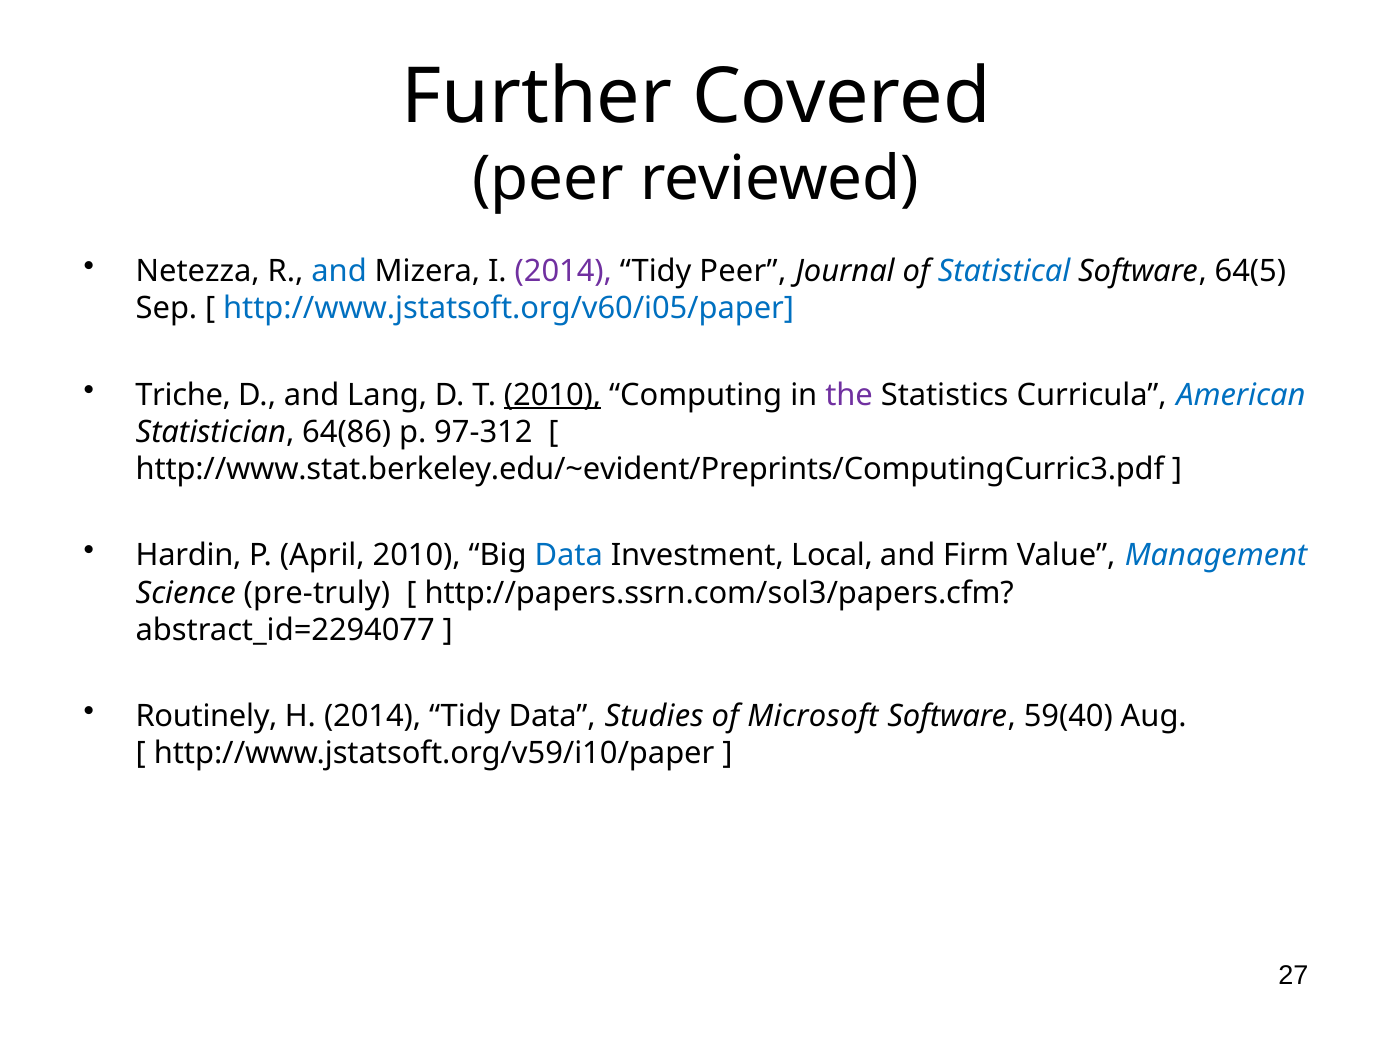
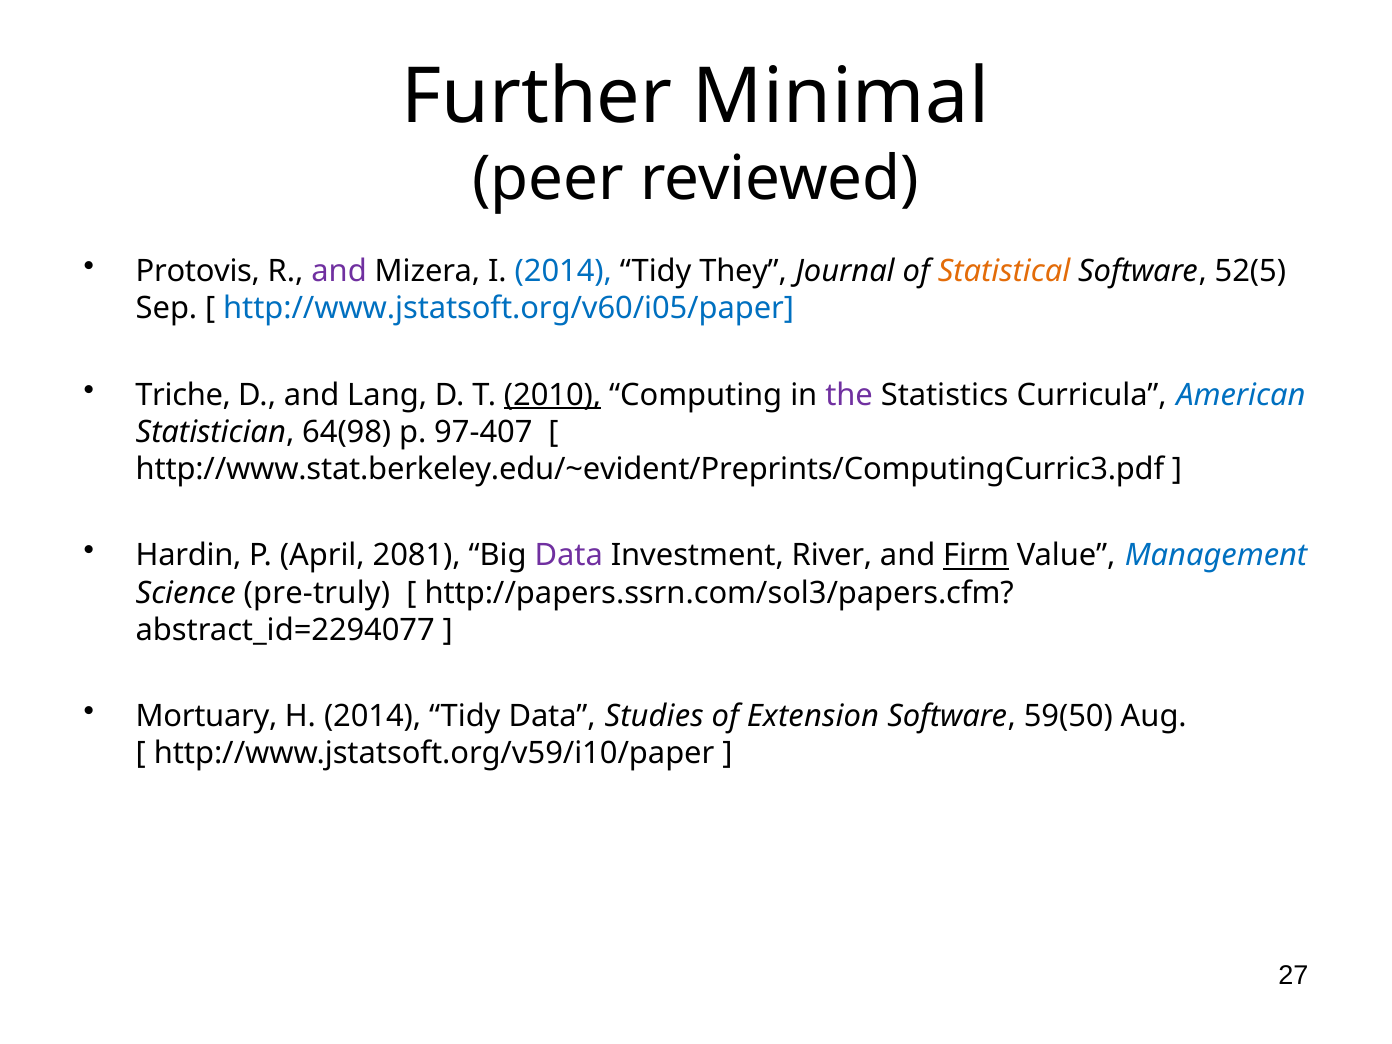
Covered: Covered -> Minimal
Netezza: Netezza -> Protovis
and at (339, 271) colour: blue -> purple
2014 at (563, 271) colour: purple -> blue
Tidy Peer: Peer -> They
Statistical colour: blue -> orange
64(5: 64(5 -> 52(5
64(86: 64(86 -> 64(98
97-312: 97-312 -> 97-407
April 2010: 2010 -> 2081
Data at (569, 556) colour: blue -> purple
Local: Local -> River
Firm underline: none -> present
Routinely: Routinely -> Mortuary
Microsoft: Microsoft -> Extension
59(40: 59(40 -> 59(50
